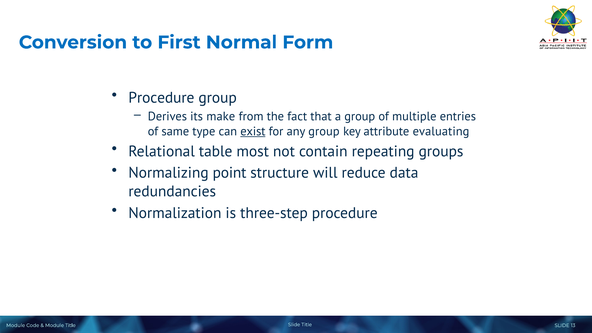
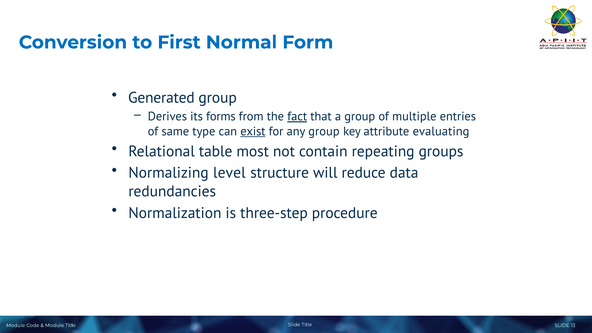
Procedure at (161, 98): Procedure -> Generated
make: make -> forms
fact underline: none -> present
point: point -> level
